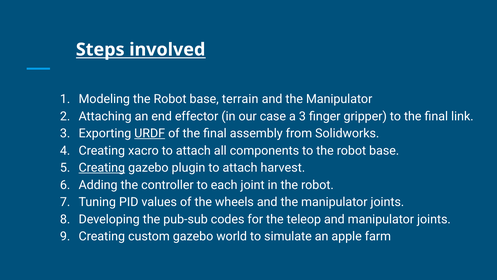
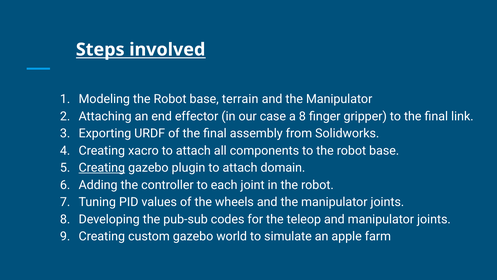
a 3: 3 -> 8
URDF underline: present -> none
harvest: harvest -> domain
